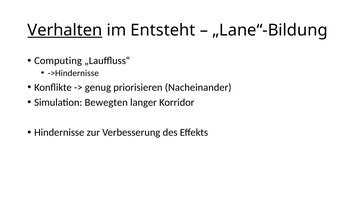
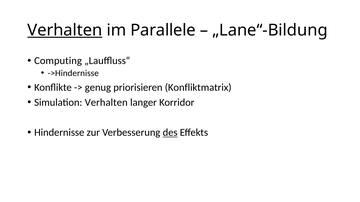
Entsteht: Entsteht -> Parallele
Nacheinander: Nacheinander -> Konfliktmatrix
Simulation Bewegten: Bewegten -> Verhalten
des underline: none -> present
